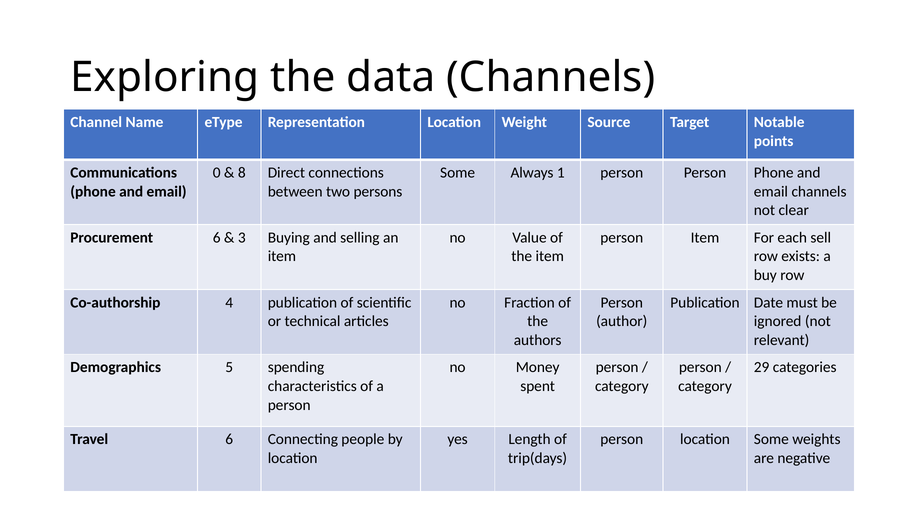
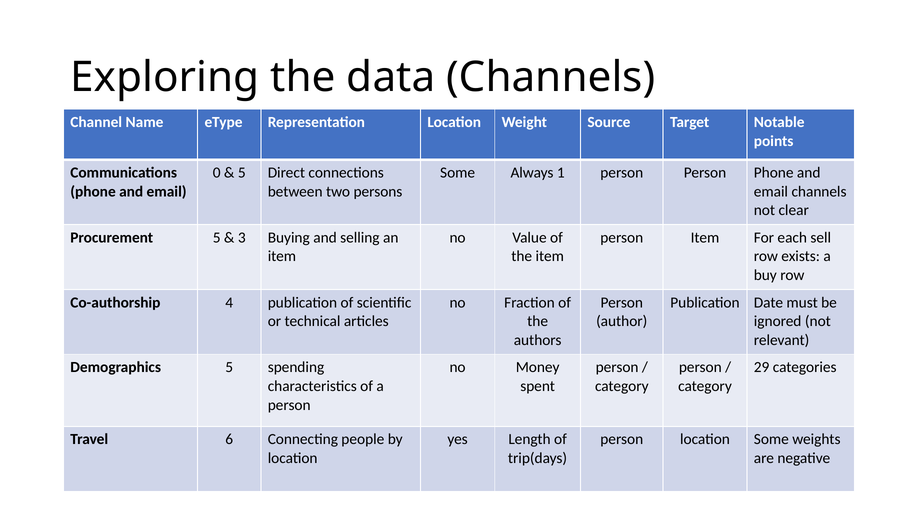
8 at (242, 173): 8 -> 5
Procurement 6: 6 -> 5
